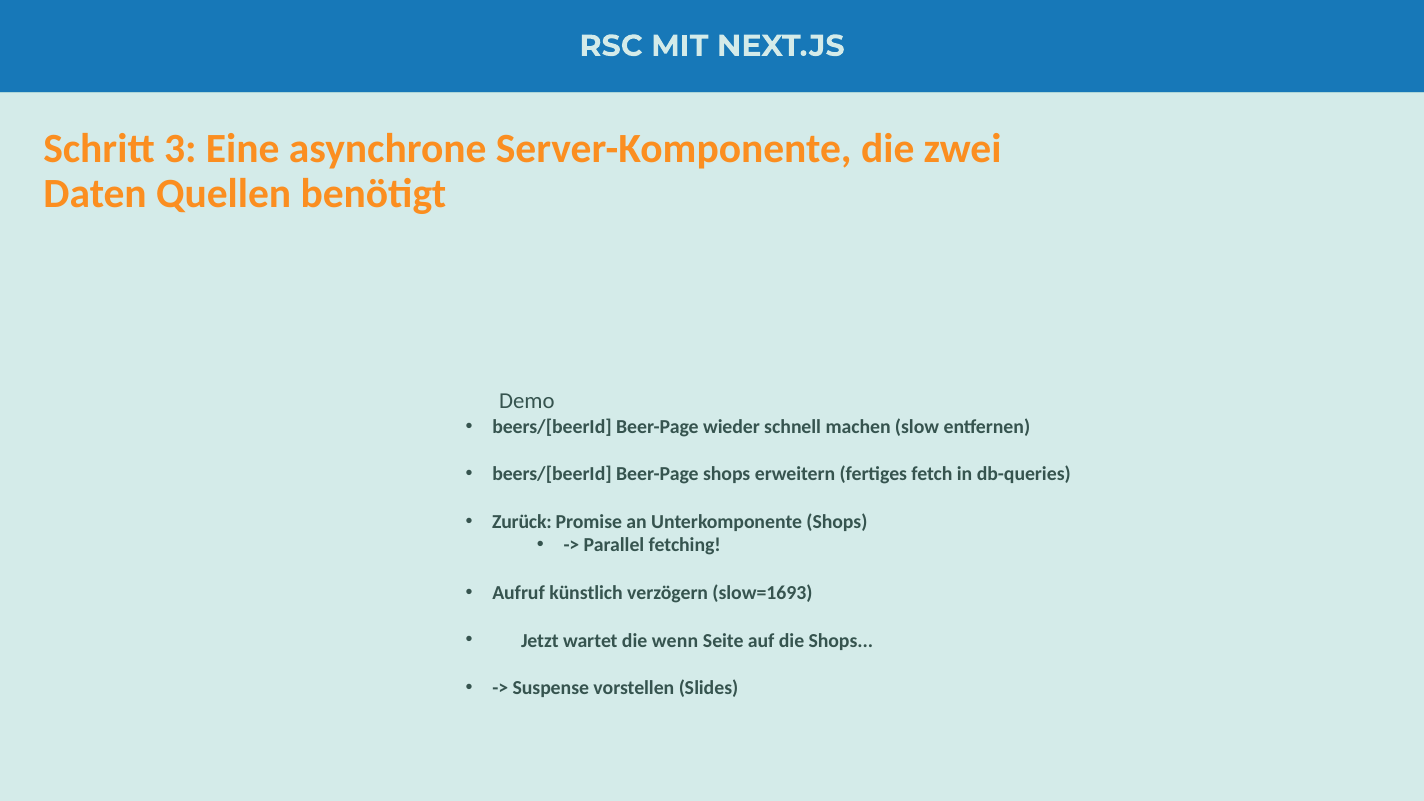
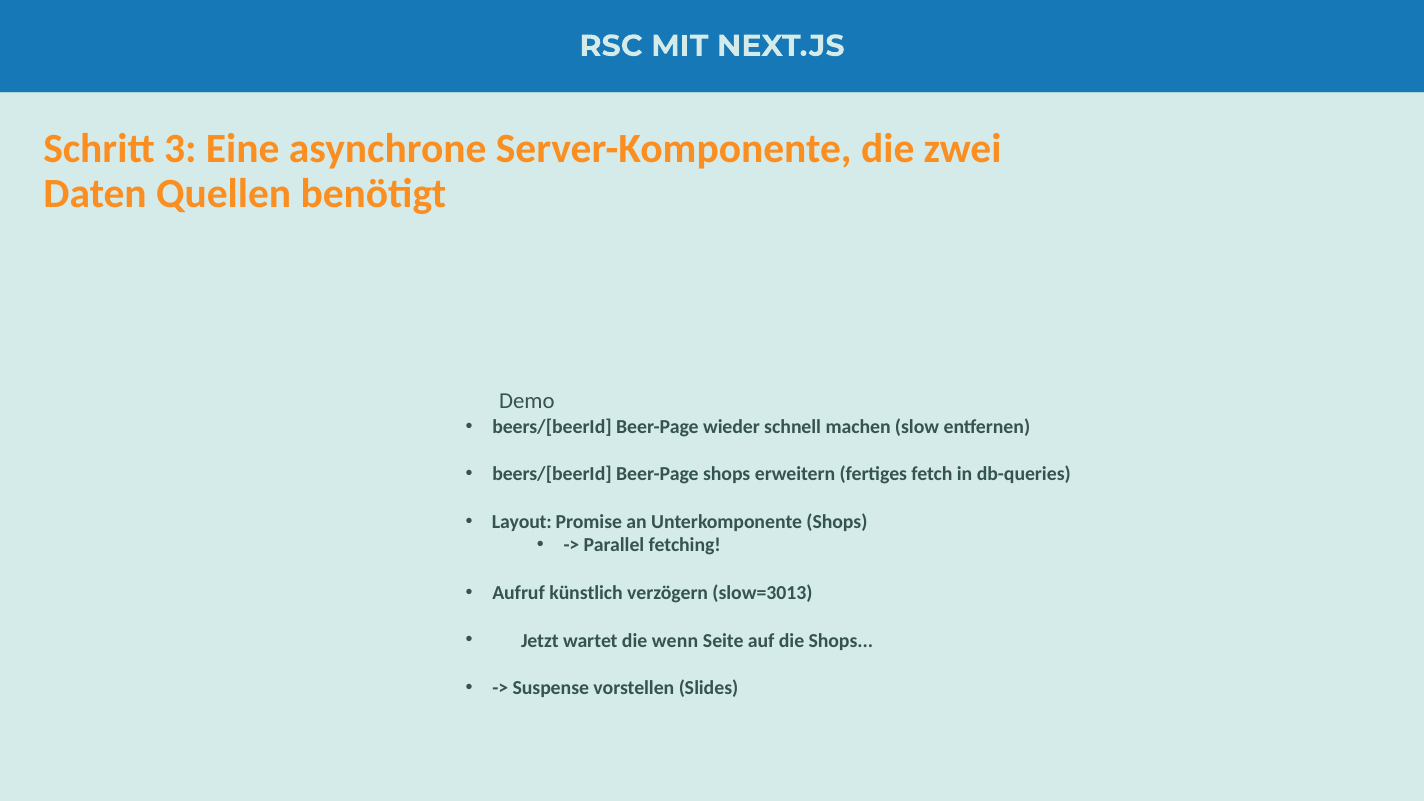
Zurück: Zurück -> Layout
slow=1693: slow=1693 -> slow=3013
